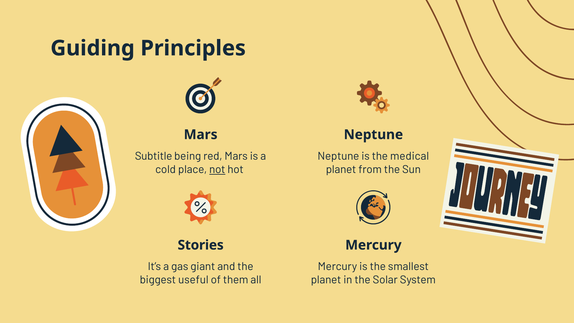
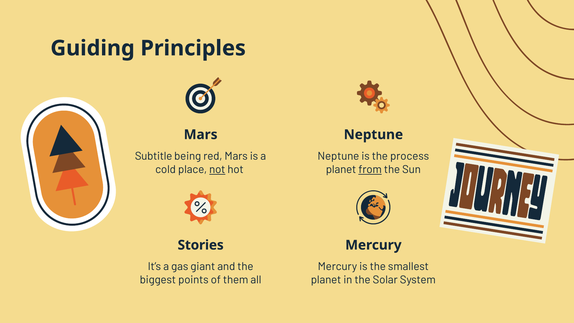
medical: medical -> process
from underline: none -> present
useful: useful -> points
